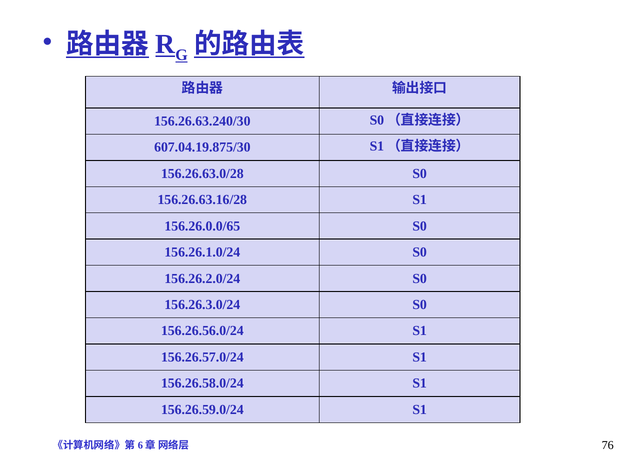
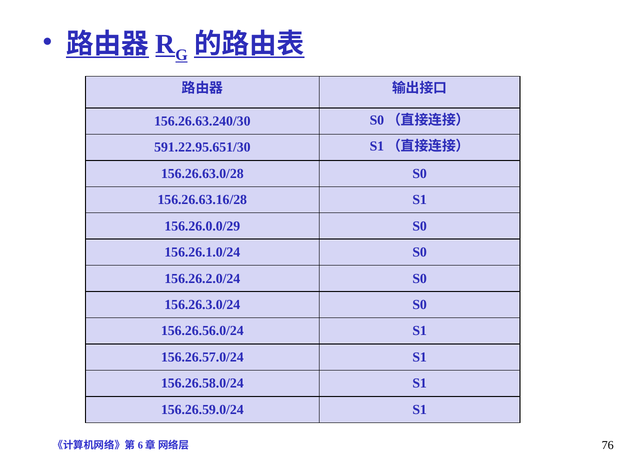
607.04.19.875/30: 607.04.19.875/30 -> 591.22.95.651/30
156.26.0.0/65: 156.26.0.0/65 -> 156.26.0.0/29
